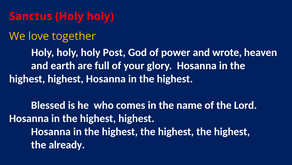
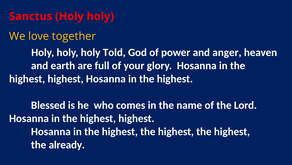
Post: Post -> Told
wrote: wrote -> anger
